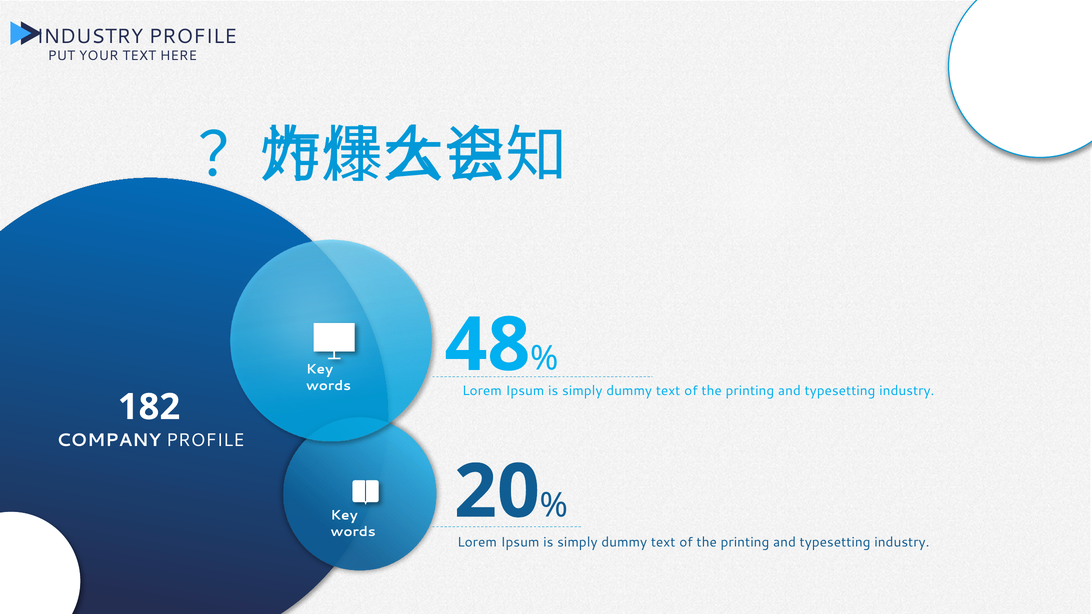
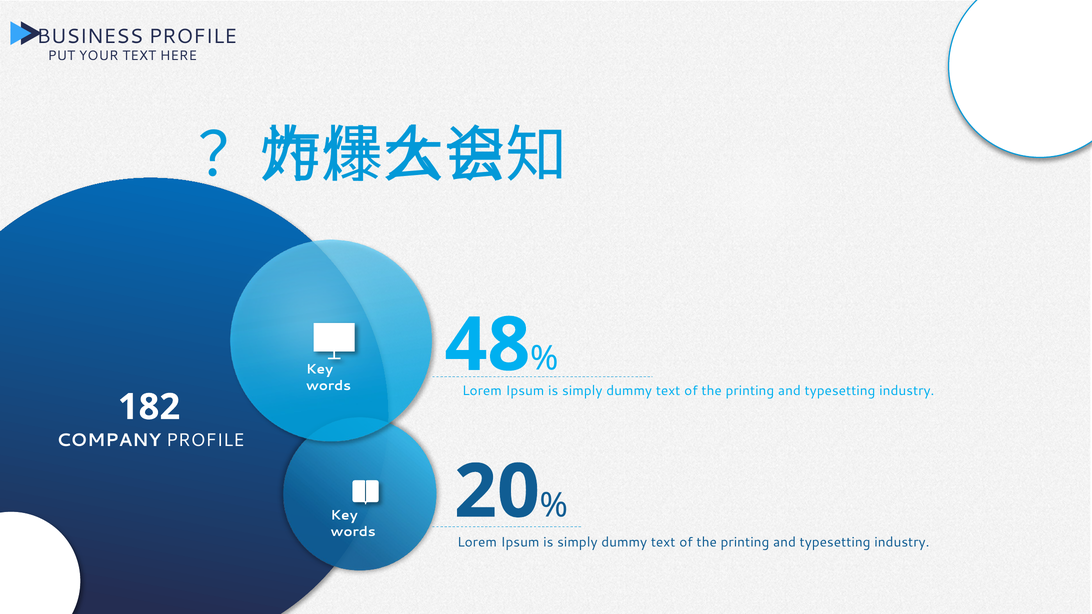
INDUSTRY at (90, 36): INDUSTRY -> BUSINESS
